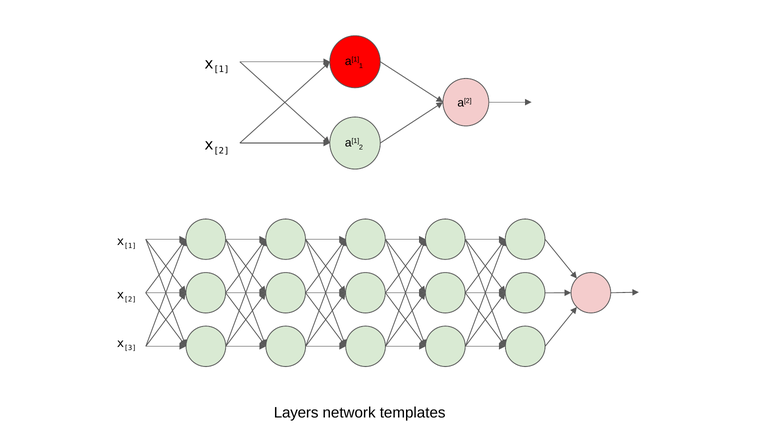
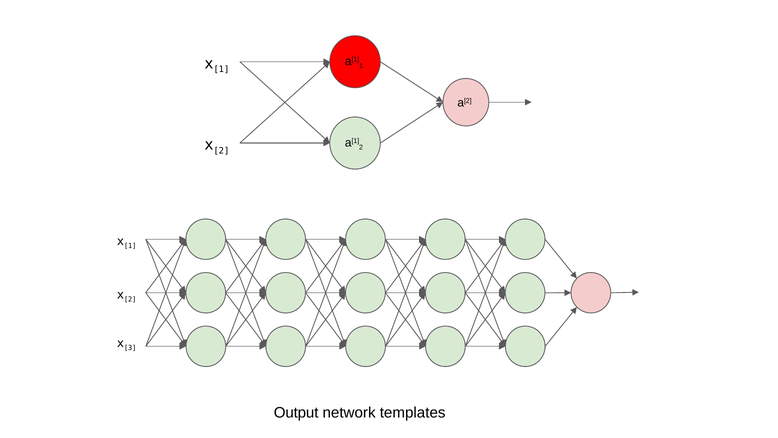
Layers: Layers -> Output
